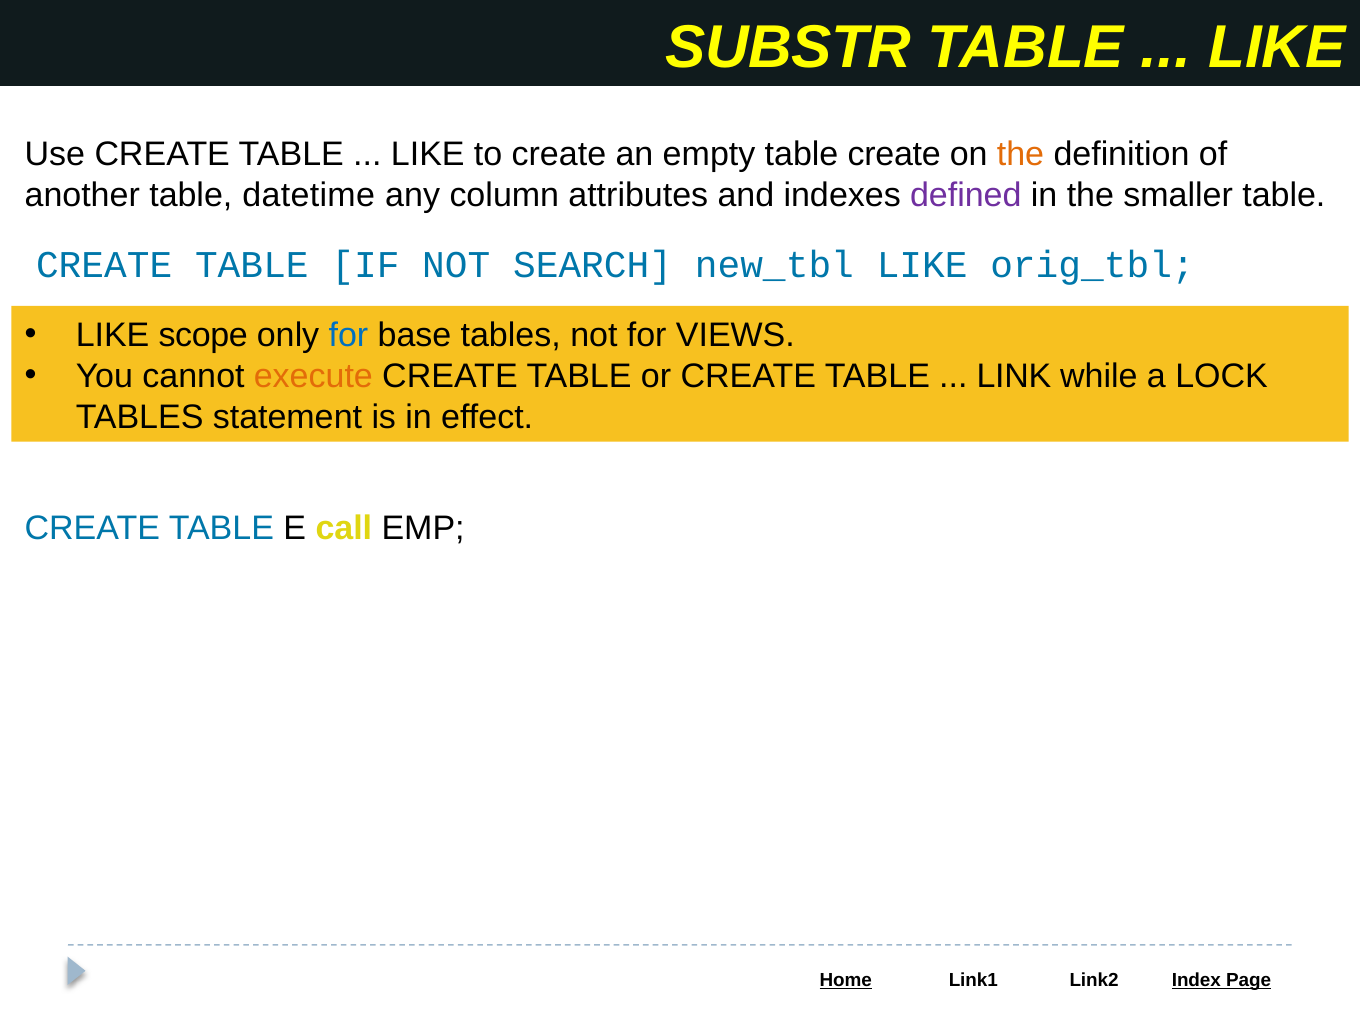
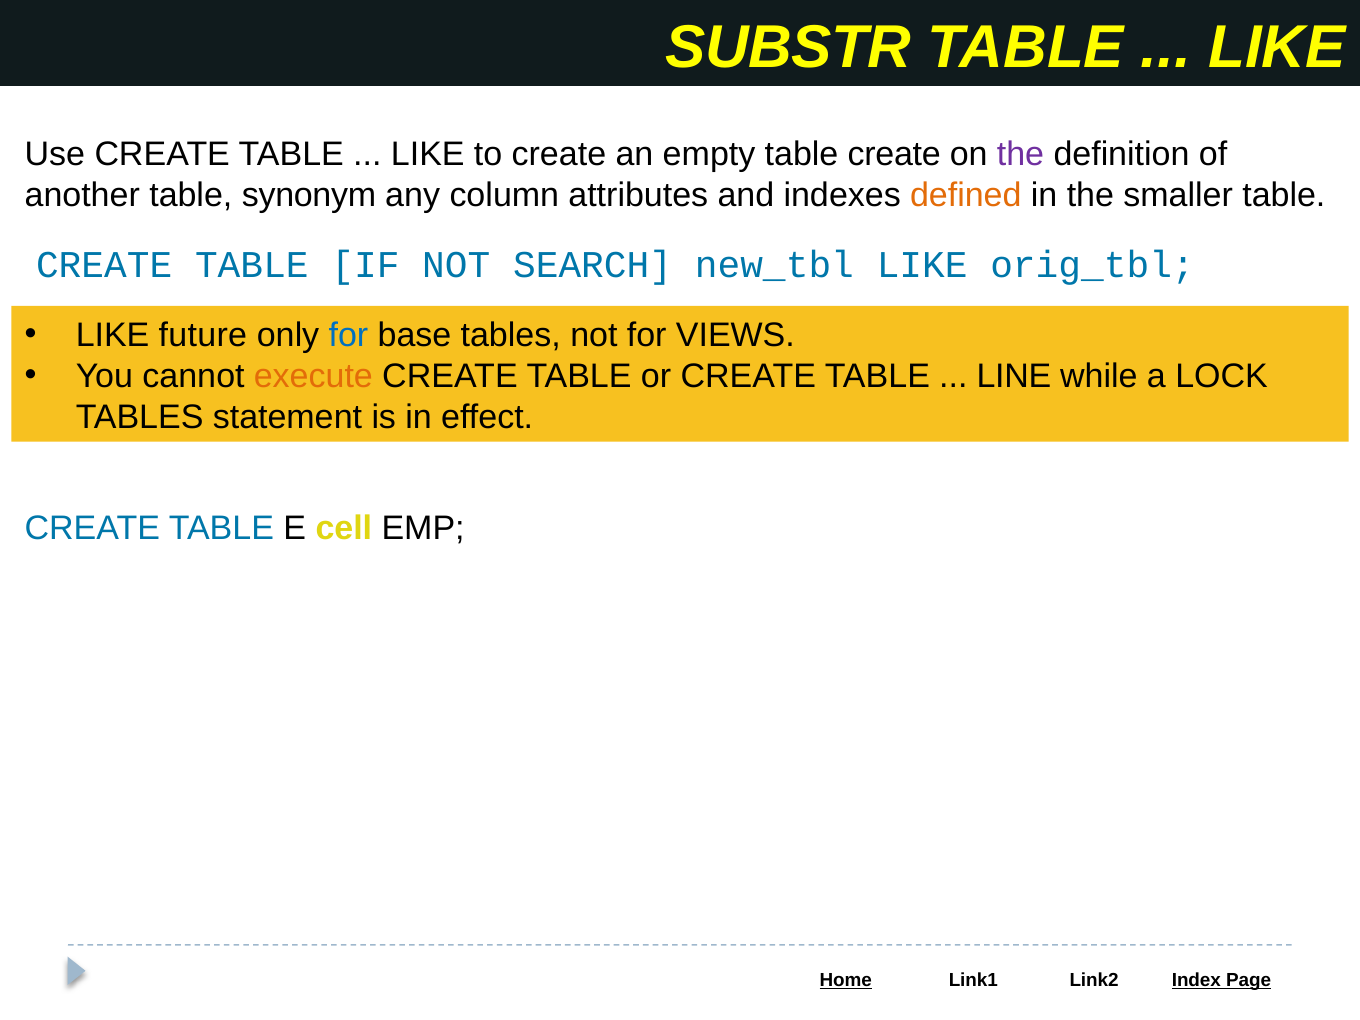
the at (1021, 154) colour: orange -> purple
datetime: datetime -> synonym
defined colour: purple -> orange
scope: scope -> future
LINK: LINK -> LINE
call: call -> cell
